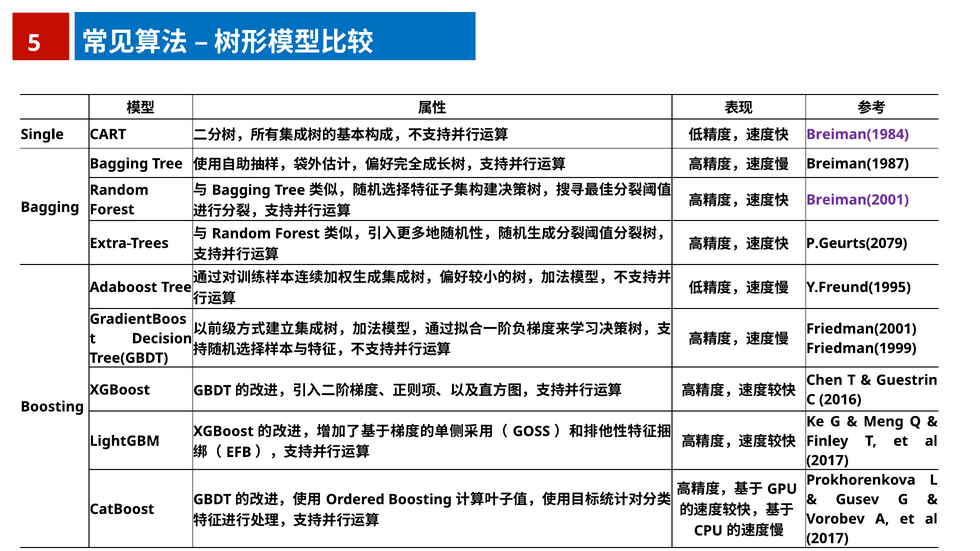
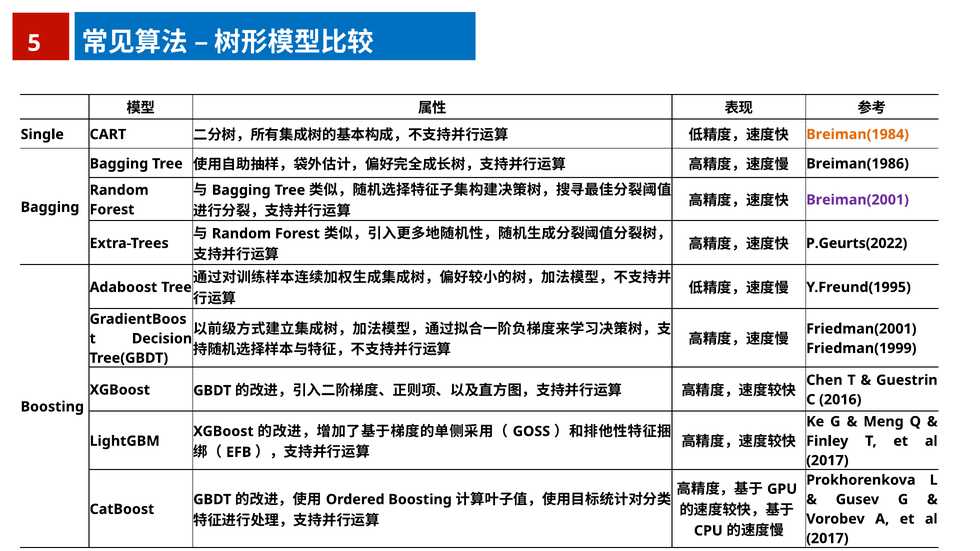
Breiman(1984 colour: purple -> orange
Breiman(1987: Breiman(1987 -> Breiman(1986
P.Geurts(2079: P.Geurts(2079 -> P.Geurts(2022
